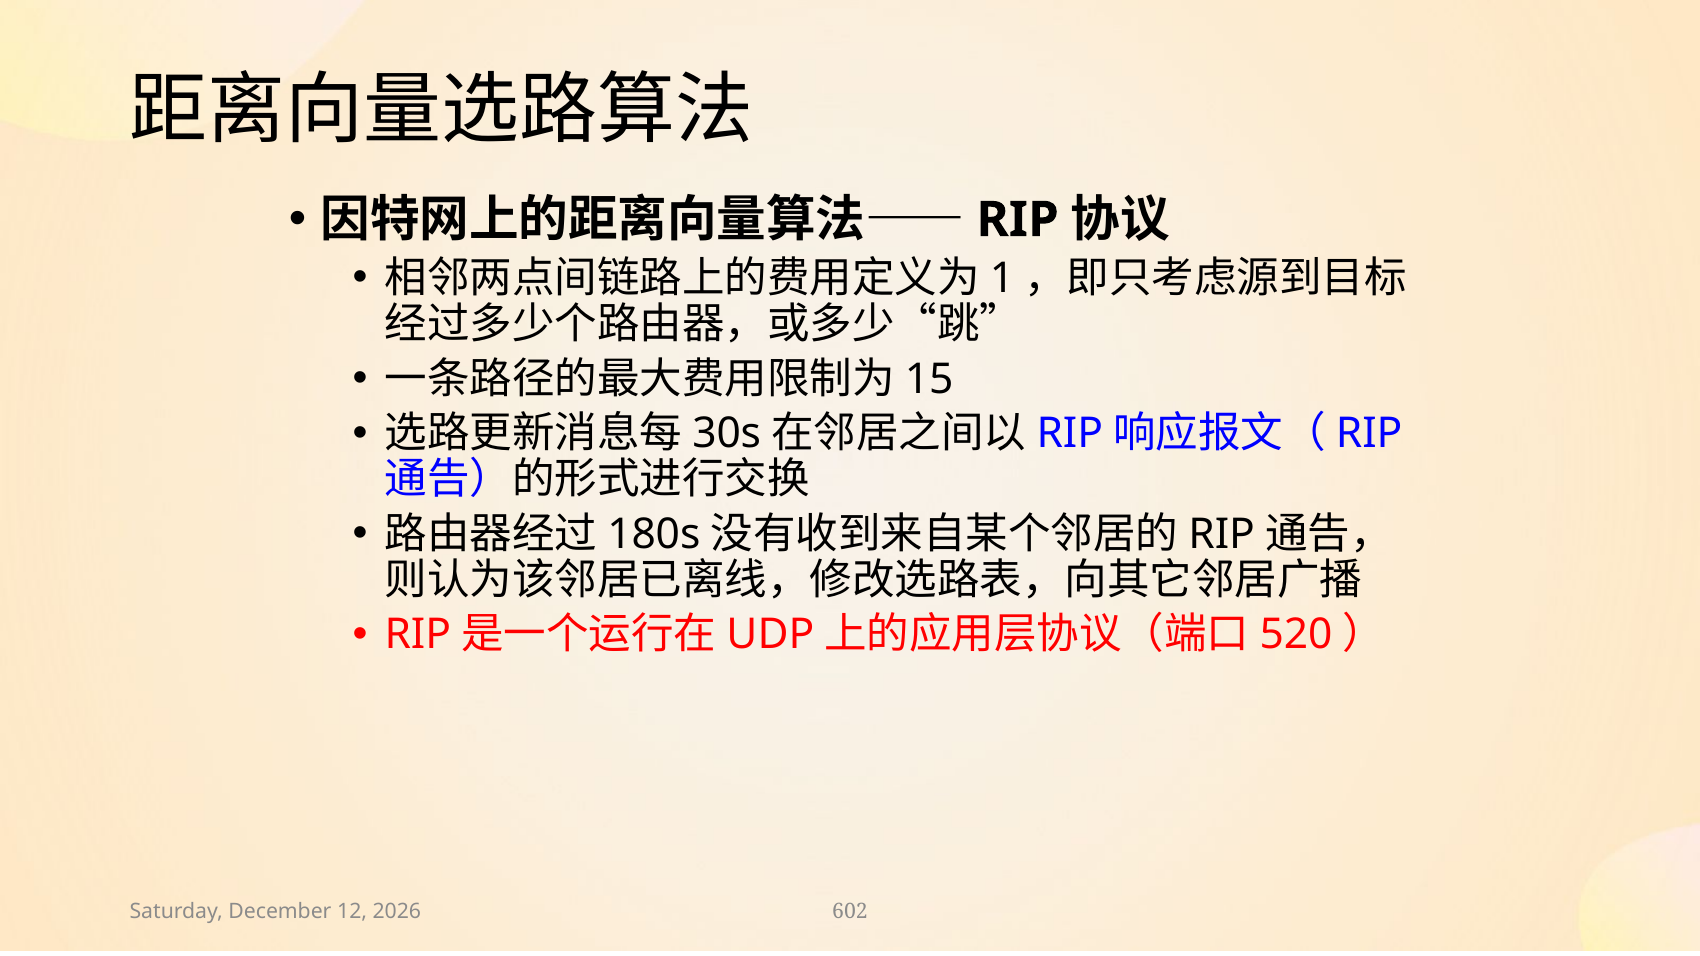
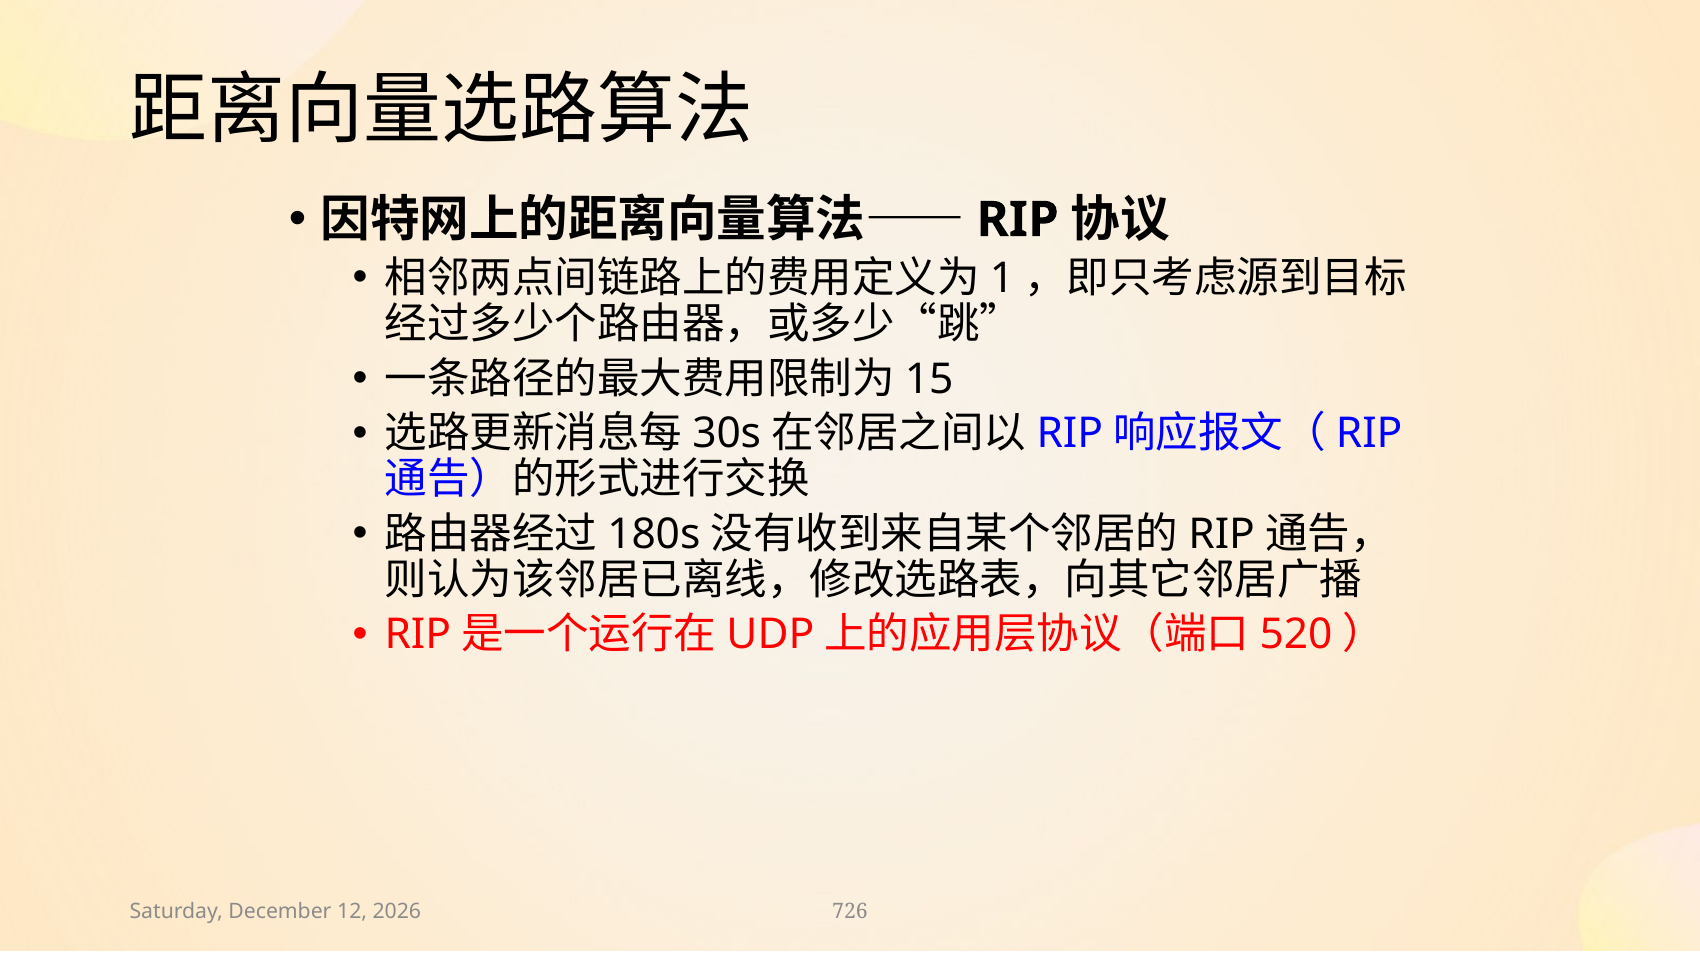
602: 602 -> 726
